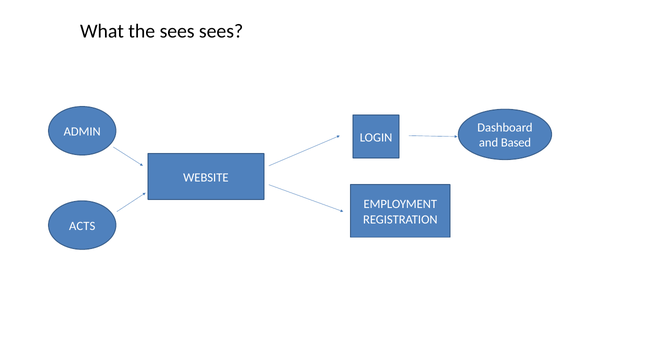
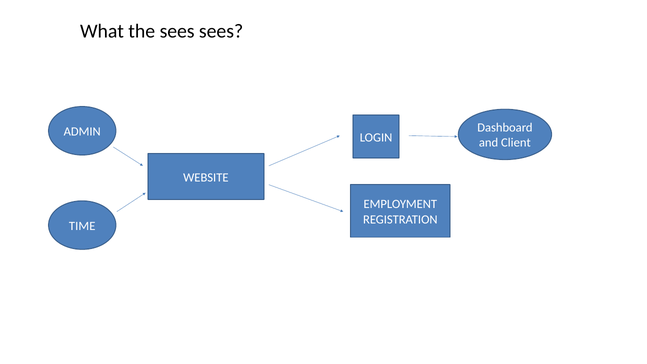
Based: Based -> Client
ACTS: ACTS -> TIME
